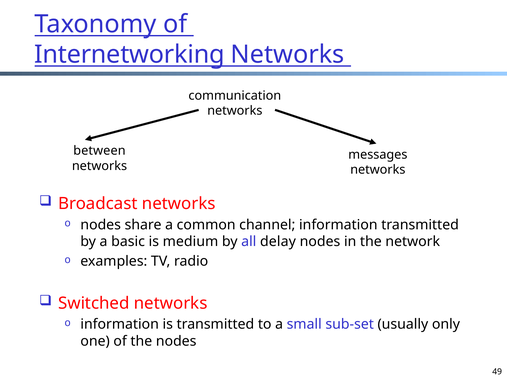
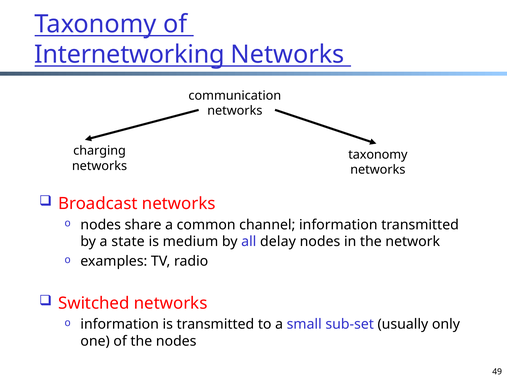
between: between -> charging
messages at (378, 155): messages -> taxonomy
basic: basic -> state
